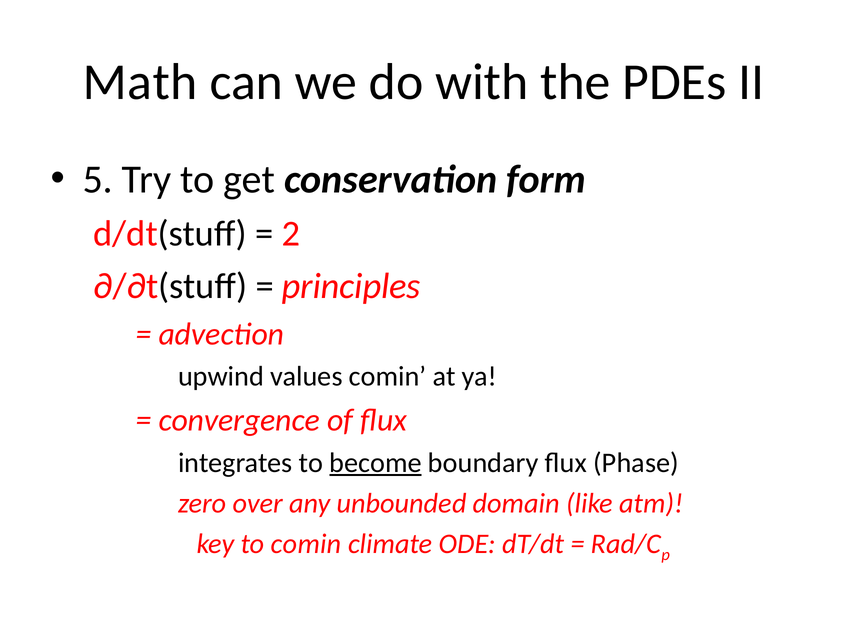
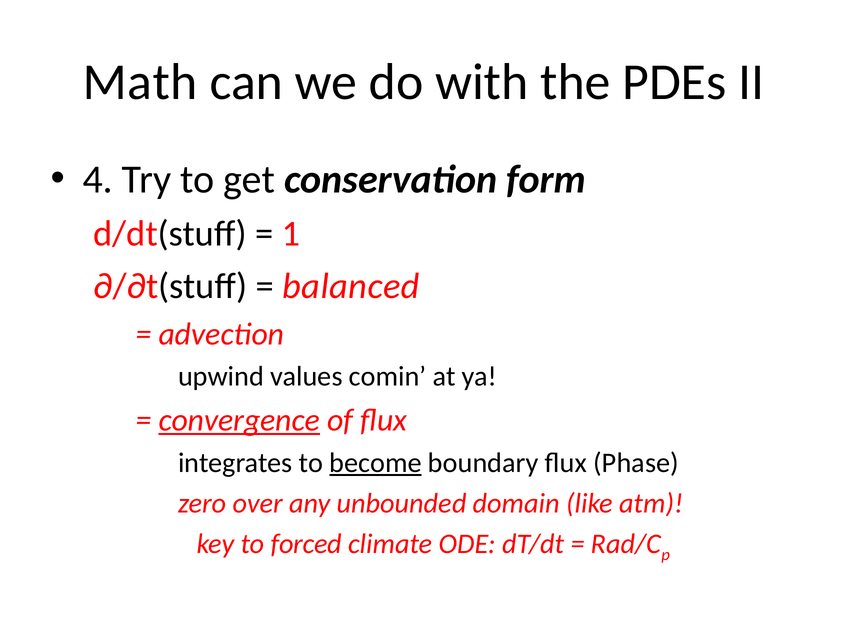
5: 5 -> 4
2: 2 -> 1
principles: principles -> balanced
convergence underline: none -> present
to comin: comin -> forced
